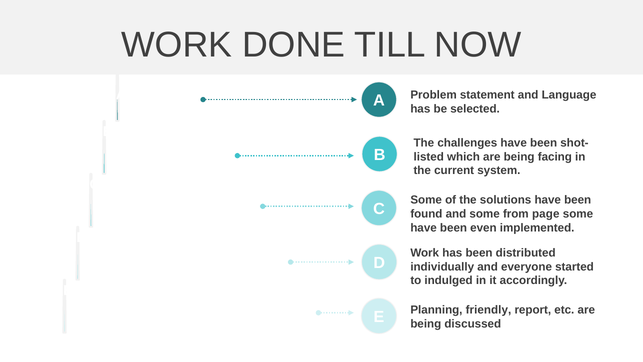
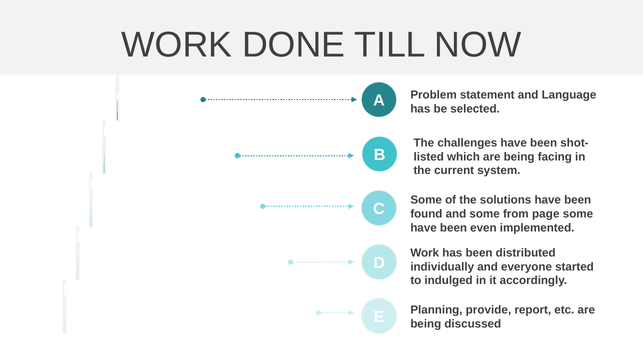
friendly: friendly -> provide
